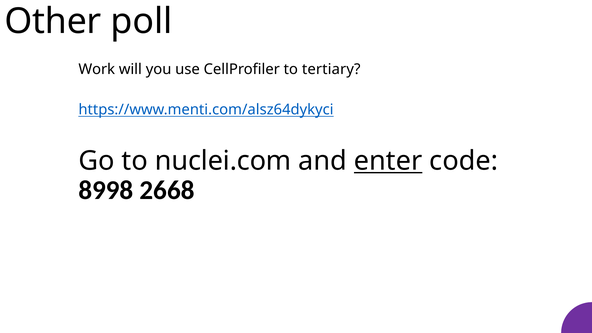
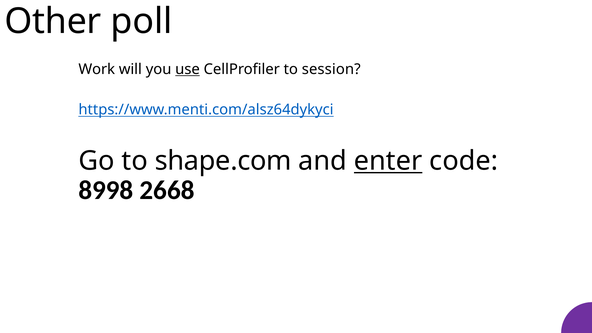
use underline: none -> present
tertiary: tertiary -> session
nuclei.com: nuclei.com -> shape.com
